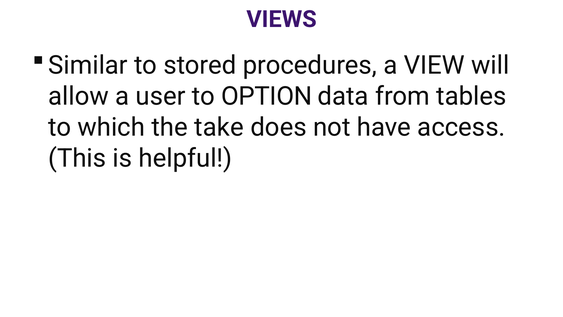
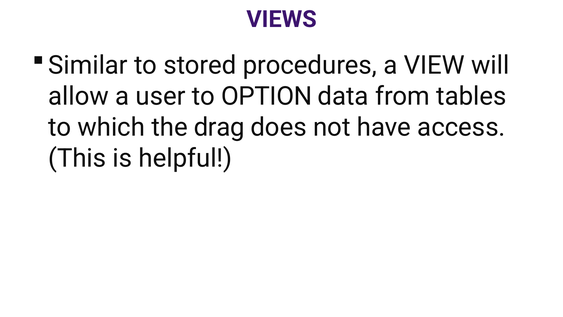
take: take -> drag
